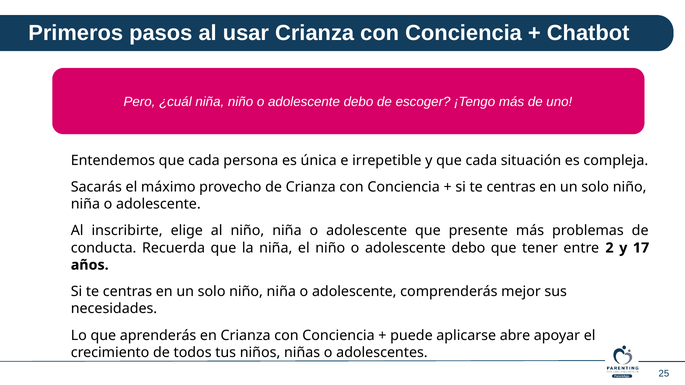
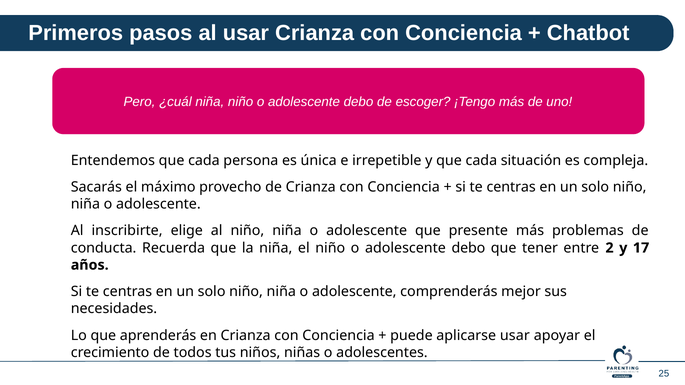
aplicarse abre: abre -> usar
